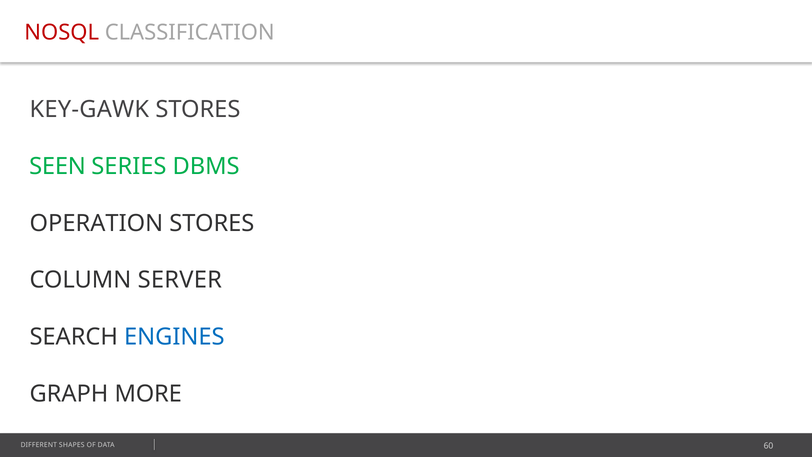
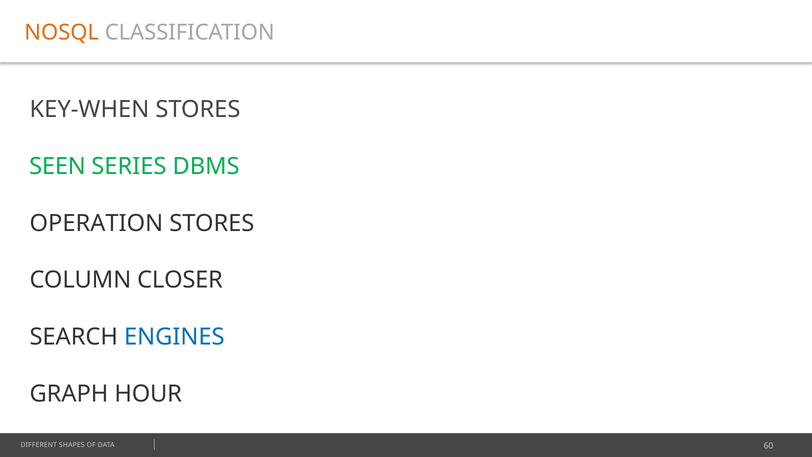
NOSQL colour: red -> orange
KEY-GAWK: KEY-GAWK -> KEY-WHEN
SERVER: SERVER -> CLOSER
MORE: MORE -> HOUR
